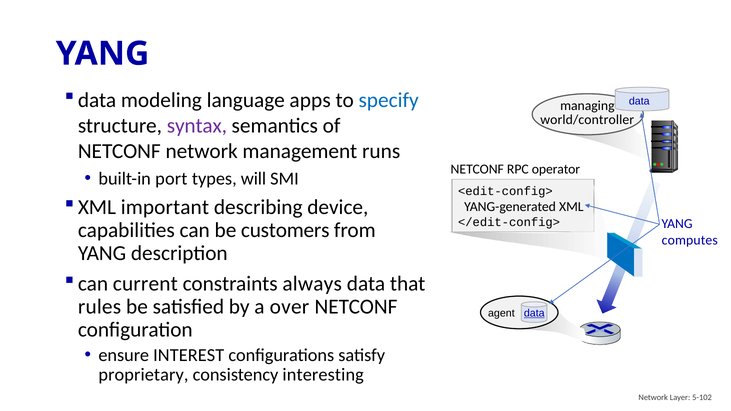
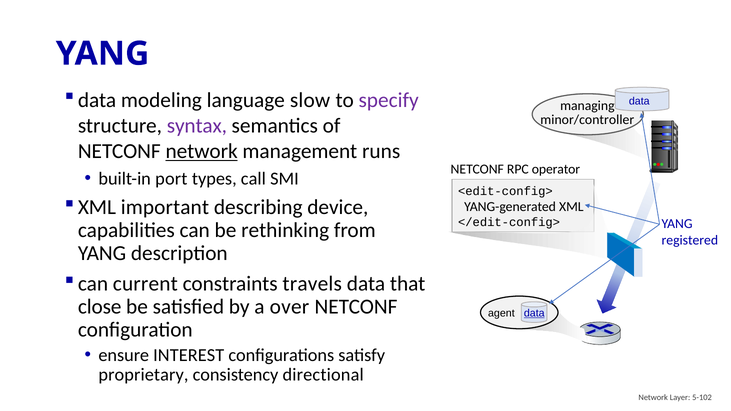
apps: apps -> slow
specify colour: blue -> purple
world/controller: world/controller -> minor/controller
network at (202, 151) underline: none -> present
will: will -> call
customers: customers -> rethinking
computes: computes -> registered
always: always -> travels
rules: rules -> close
interesting: interesting -> directional
